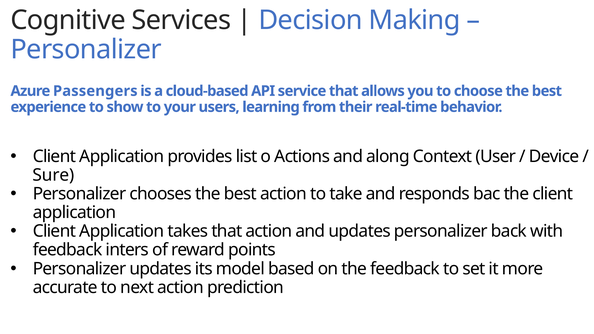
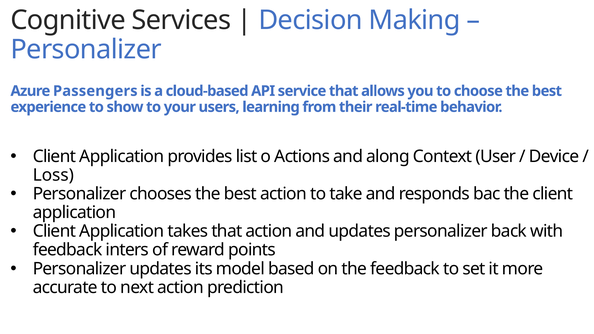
Sure: Sure -> Loss
